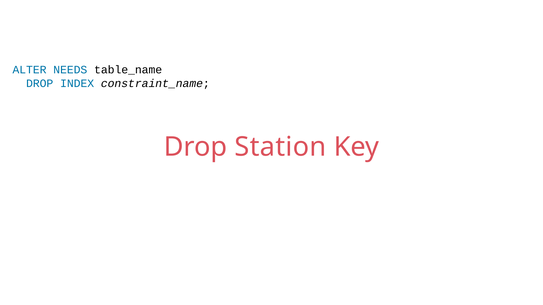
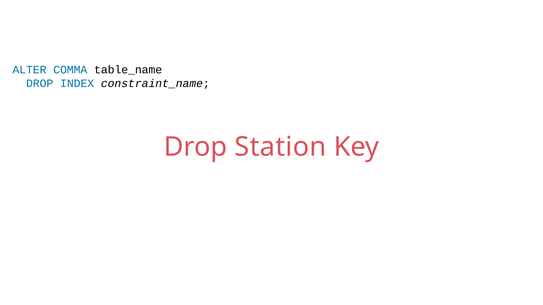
NEEDS: NEEDS -> COMMA
